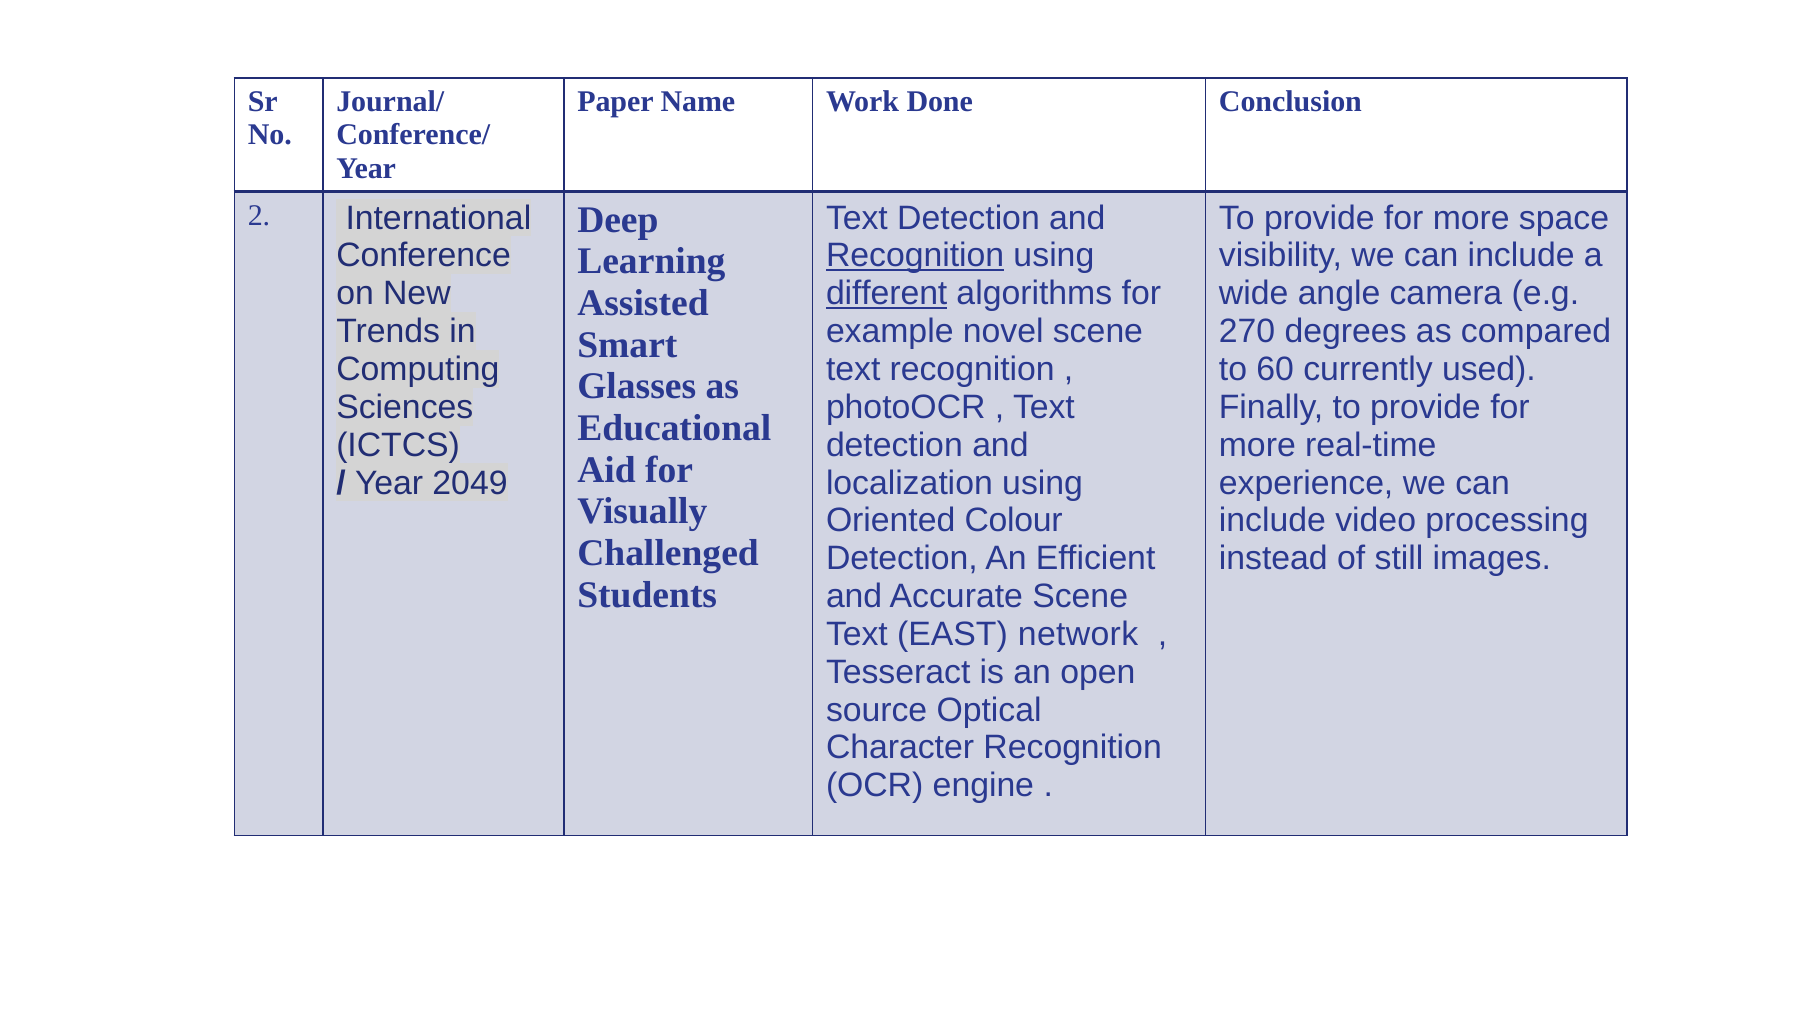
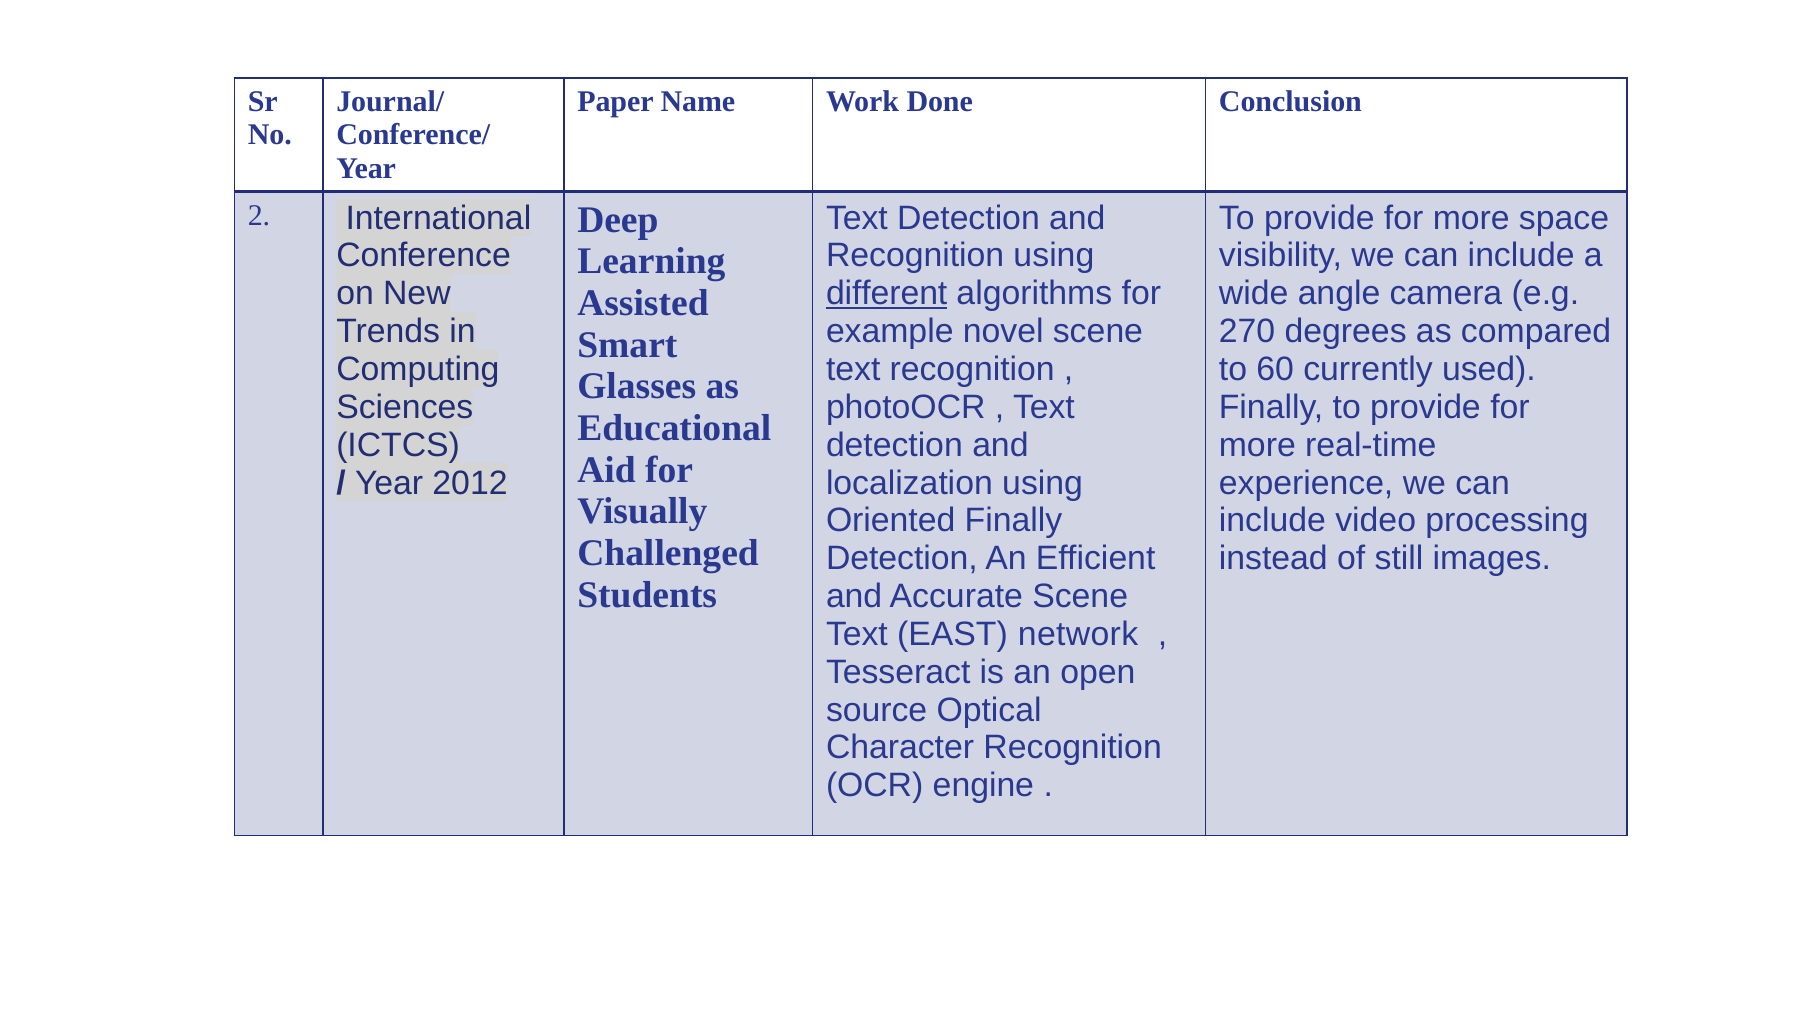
Recognition at (915, 256) underline: present -> none
2049: 2049 -> 2012
Oriented Colour: Colour -> Finally
